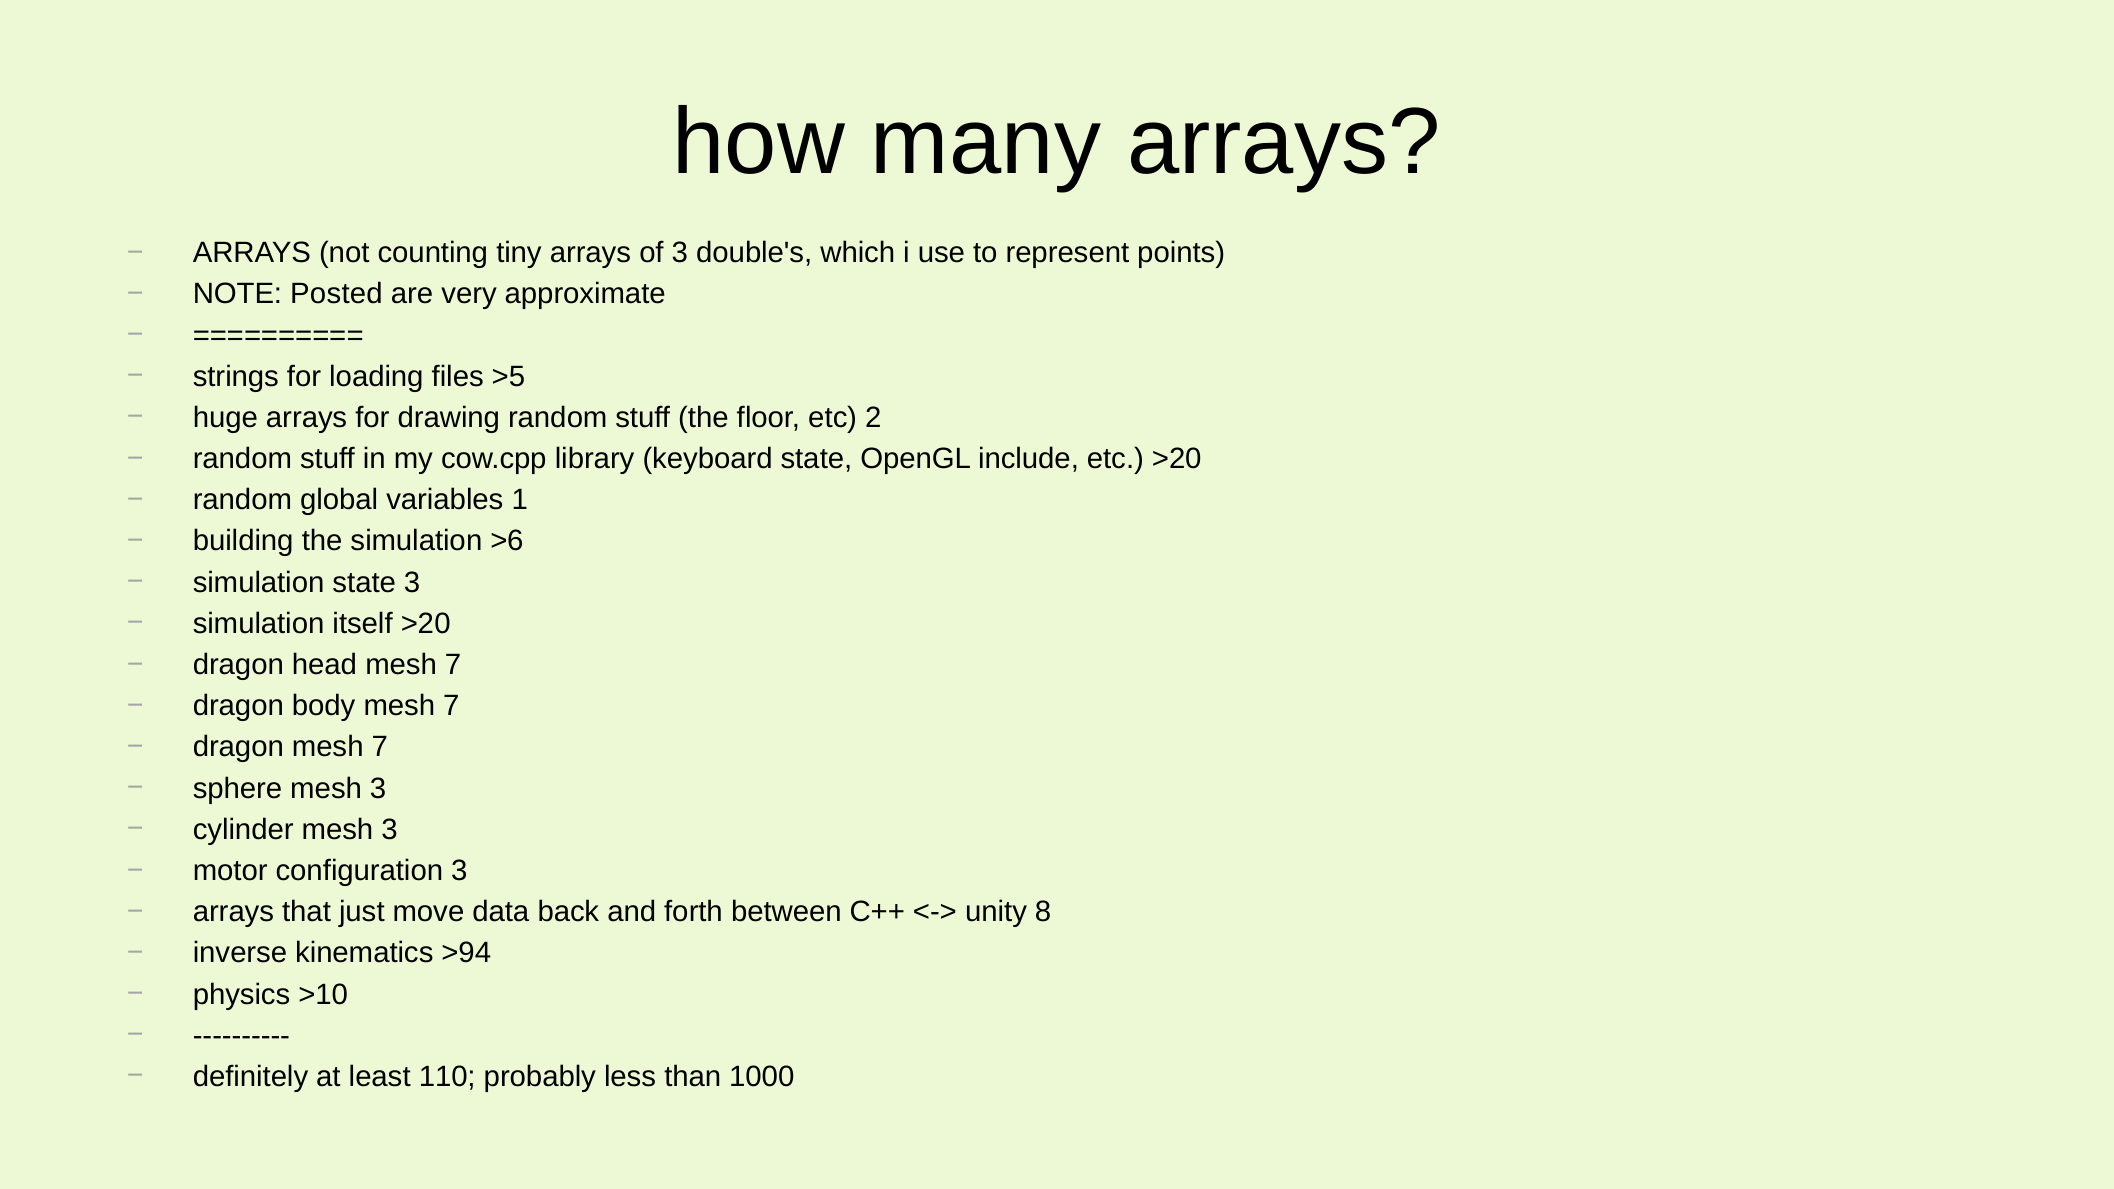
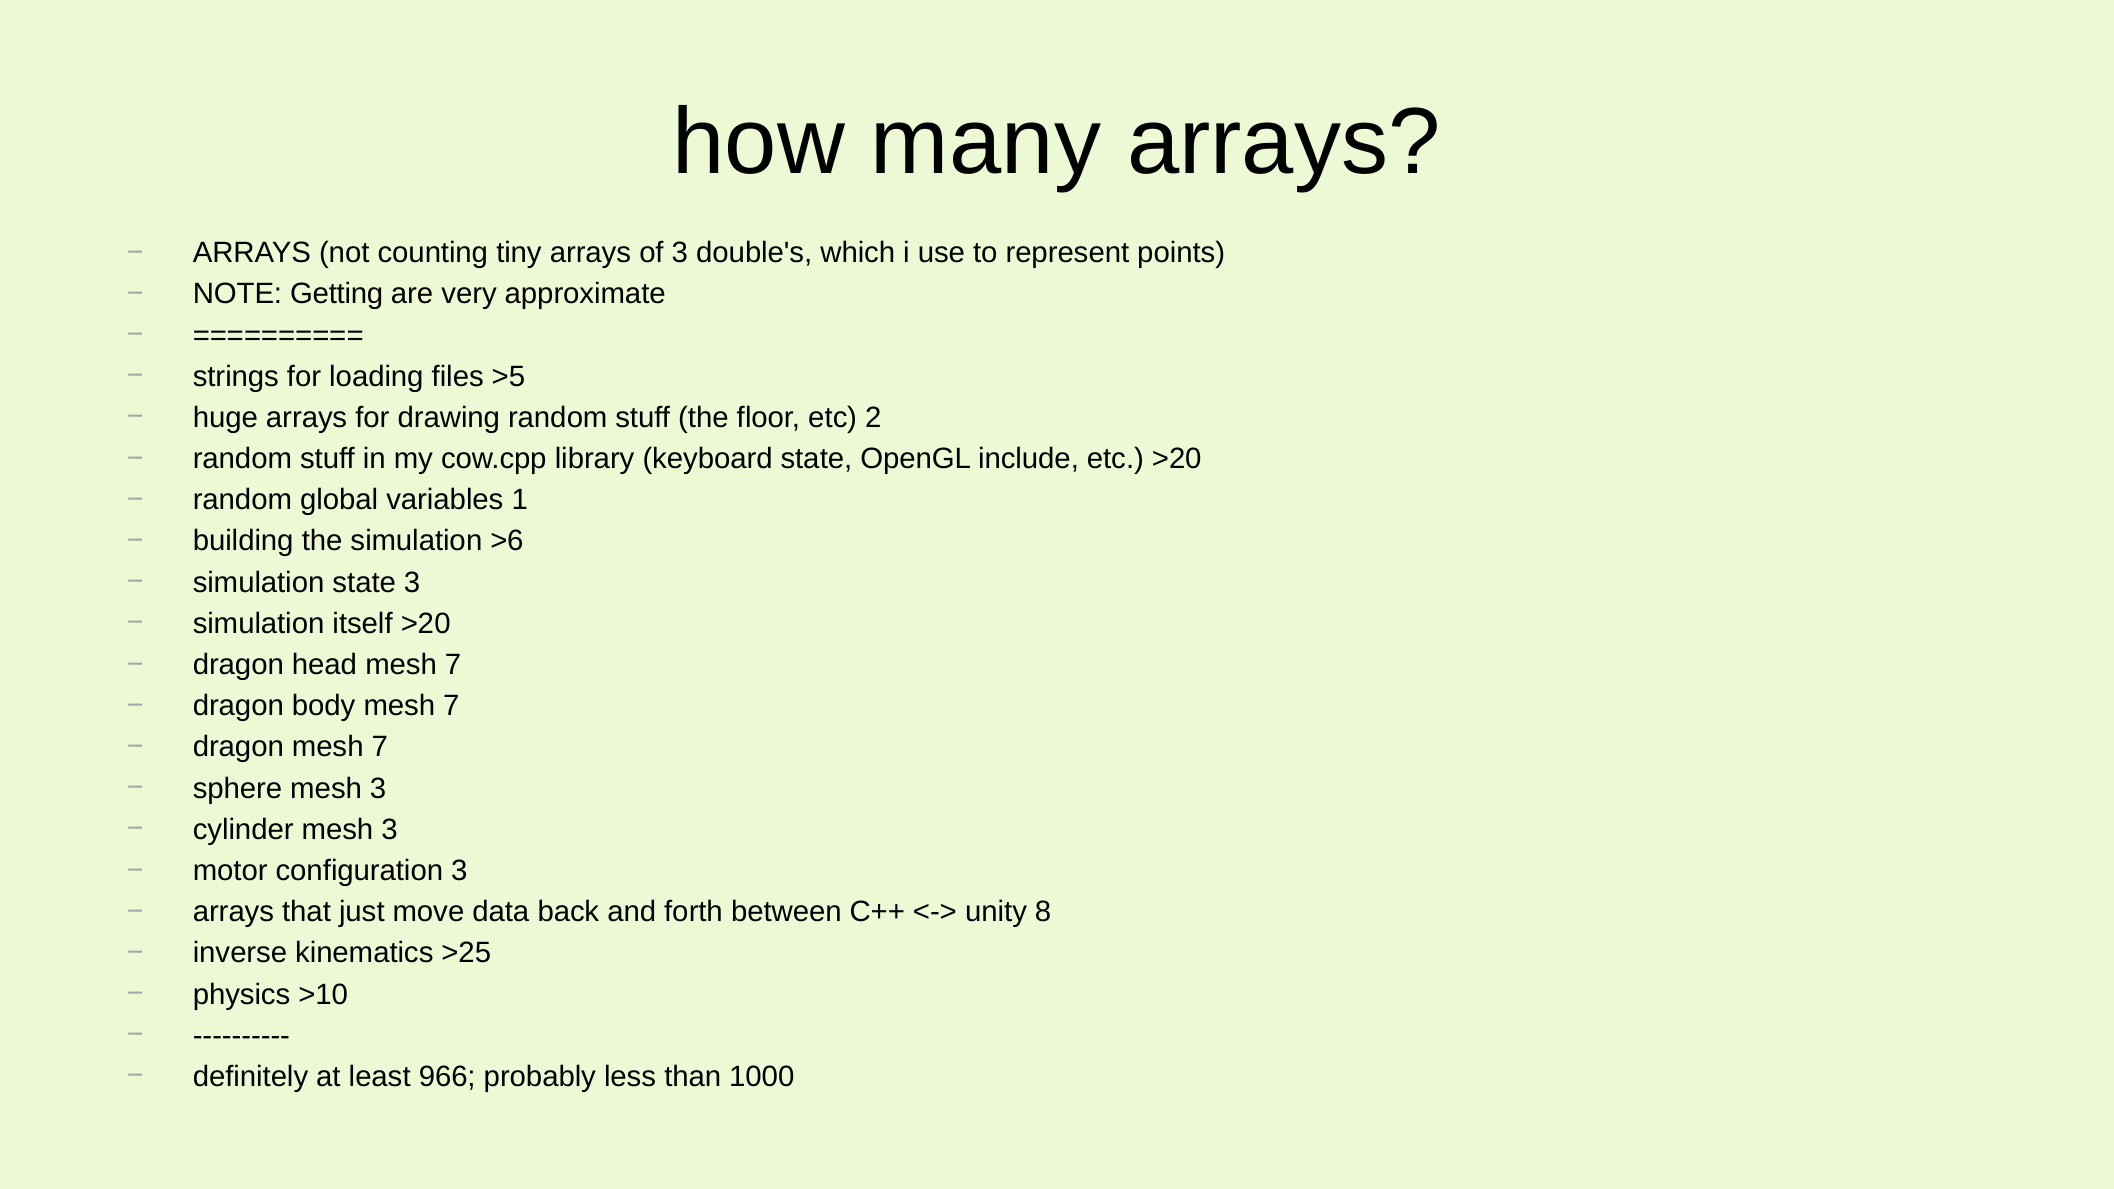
Posted: Posted -> Getting
>94: >94 -> >25
110: 110 -> 966
